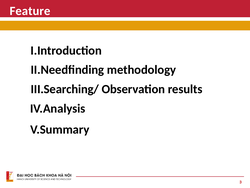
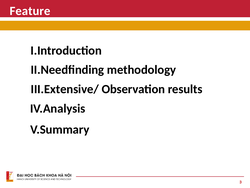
III.Searching/: III.Searching/ -> III.Extensive/
